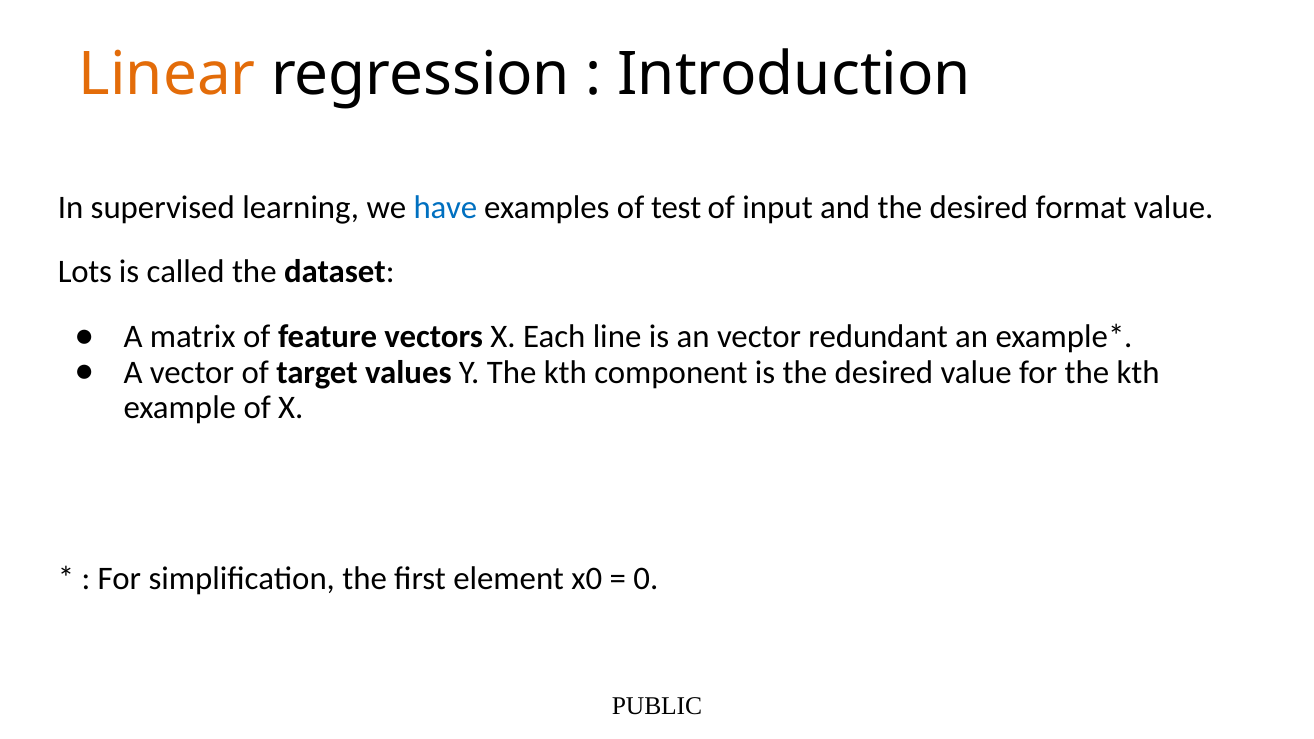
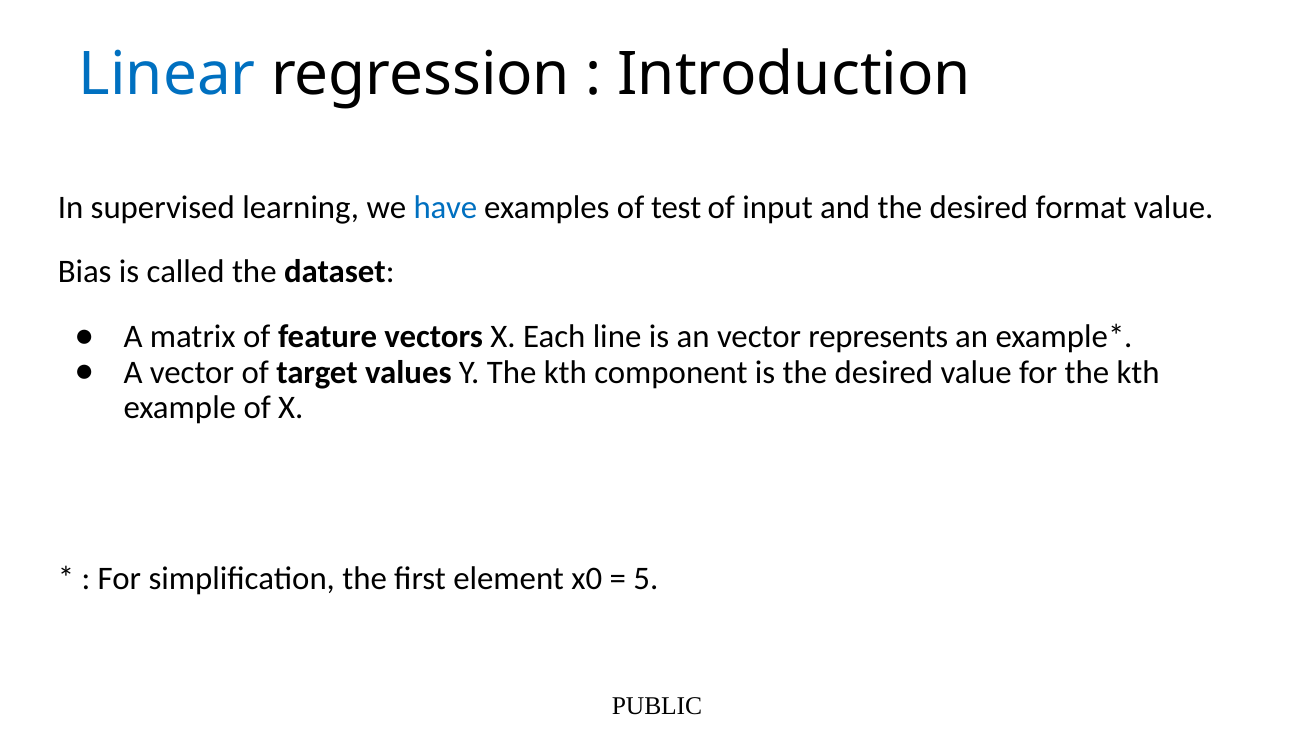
Linear colour: orange -> blue
Lots: Lots -> Bias
redundant: redundant -> represents
0: 0 -> 5
